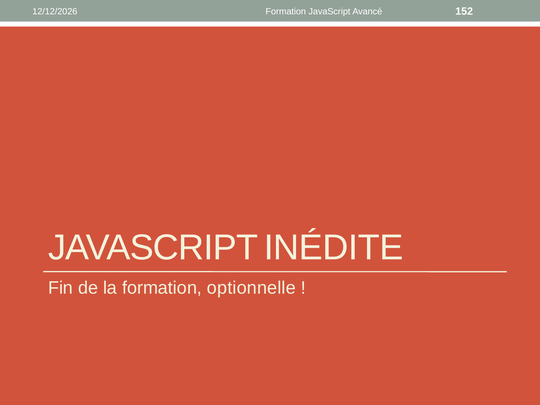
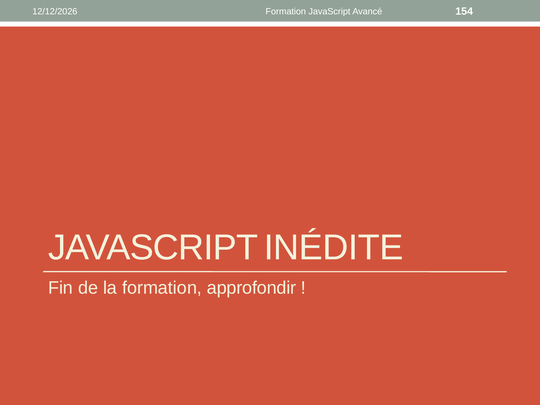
152: 152 -> 154
optionnelle: optionnelle -> approfondir
